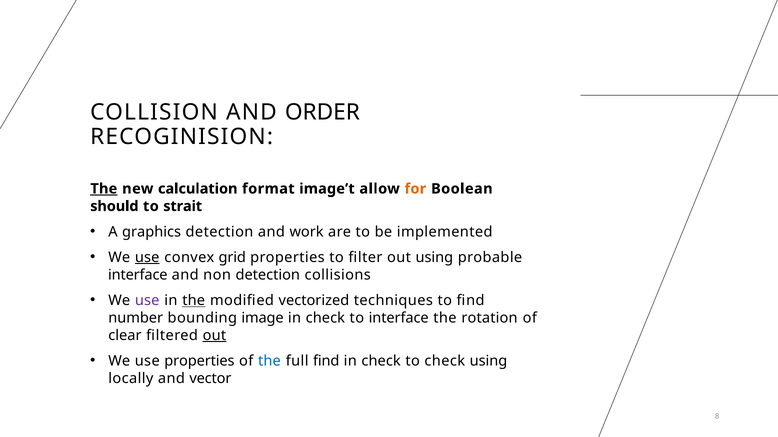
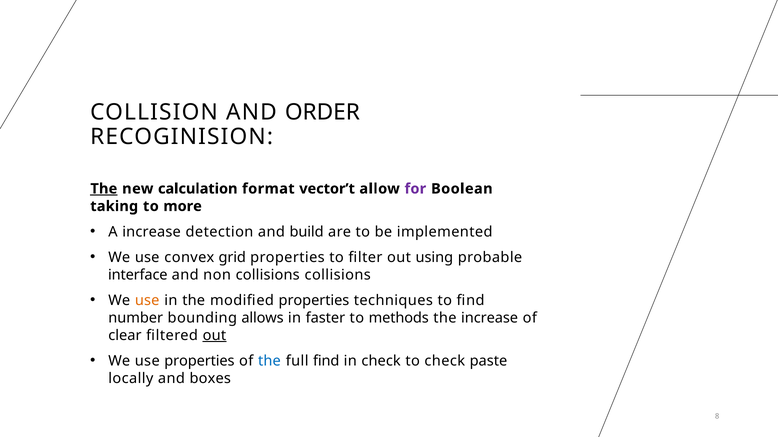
image’t: image’t -> vector’t
for colour: orange -> purple
should: should -> taking
strait: strait -> more
A graphics: graphics -> increase
work: work -> build
use at (147, 258) underline: present -> none
non detection: detection -> collisions
use at (147, 301) colour: purple -> orange
the at (194, 301) underline: present -> none
modified vectorized: vectorized -> properties
image: image -> allows
check at (325, 318): check -> faster
to interface: interface -> methods
the rotation: rotation -> increase
check using: using -> paste
vector: vector -> boxes
